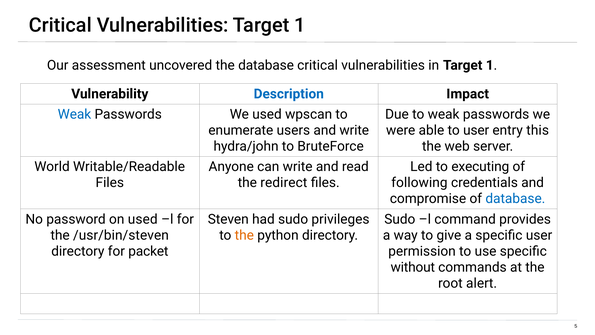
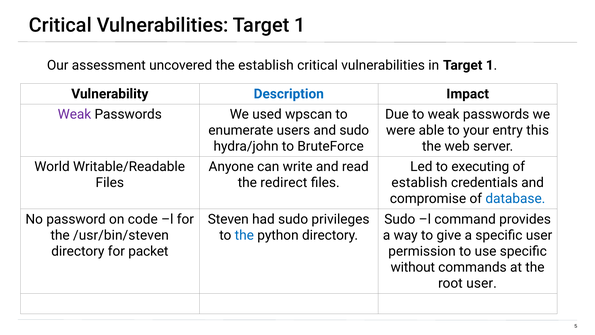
the database: database -> establish
Weak at (74, 114) colour: blue -> purple
and write: write -> sudo
to user: user -> your
following at (419, 183): following -> establish
on used: used -> code
the at (244, 235) colour: orange -> blue
root alert: alert -> user
